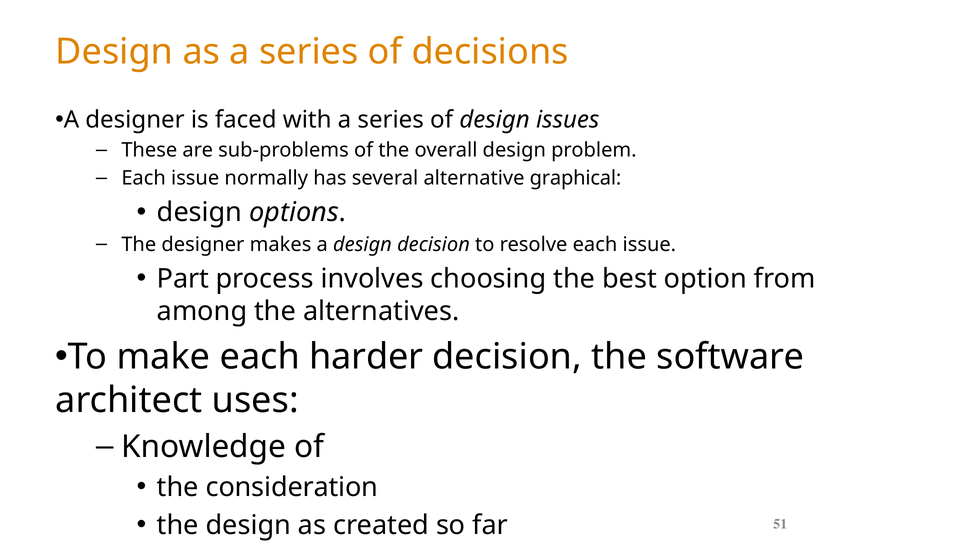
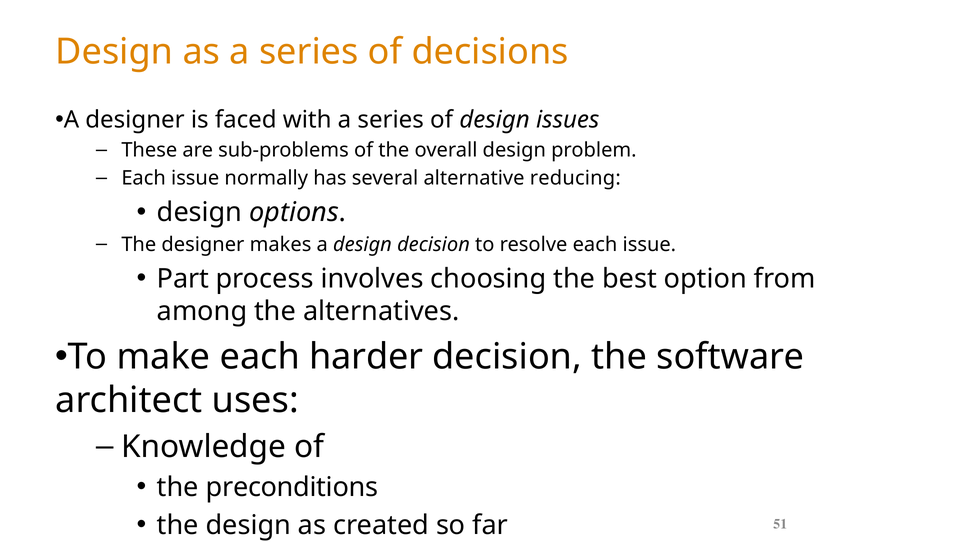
graphical: graphical -> reducing
consideration: consideration -> preconditions
